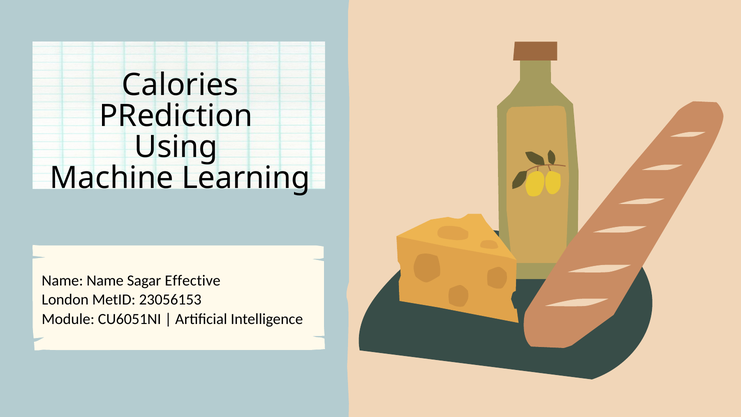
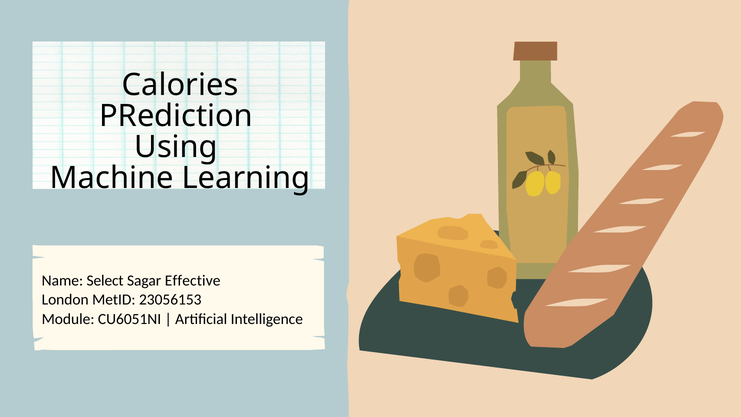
Name Name: Name -> Select
